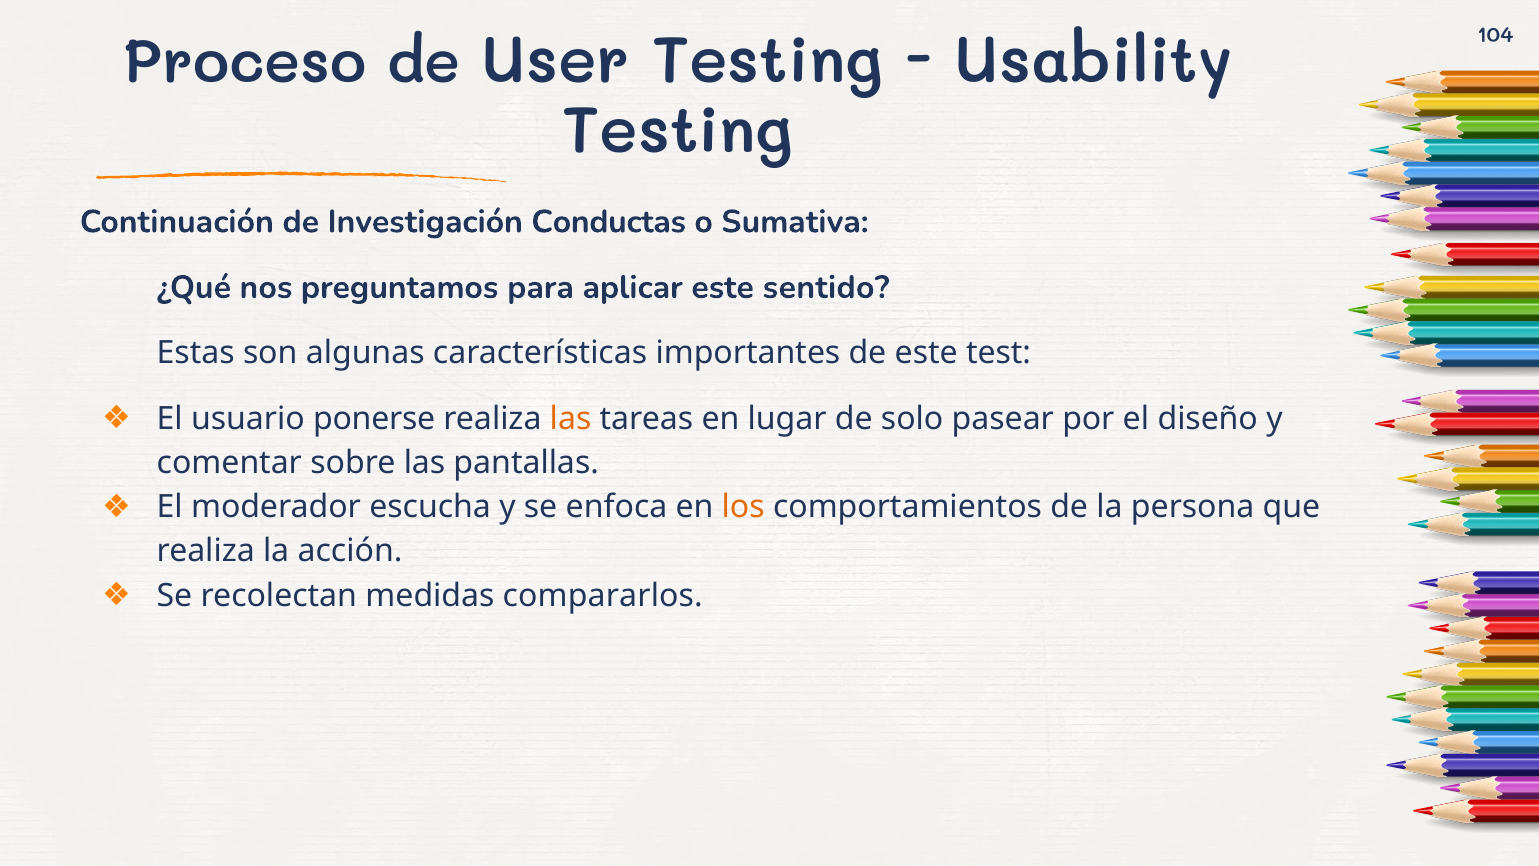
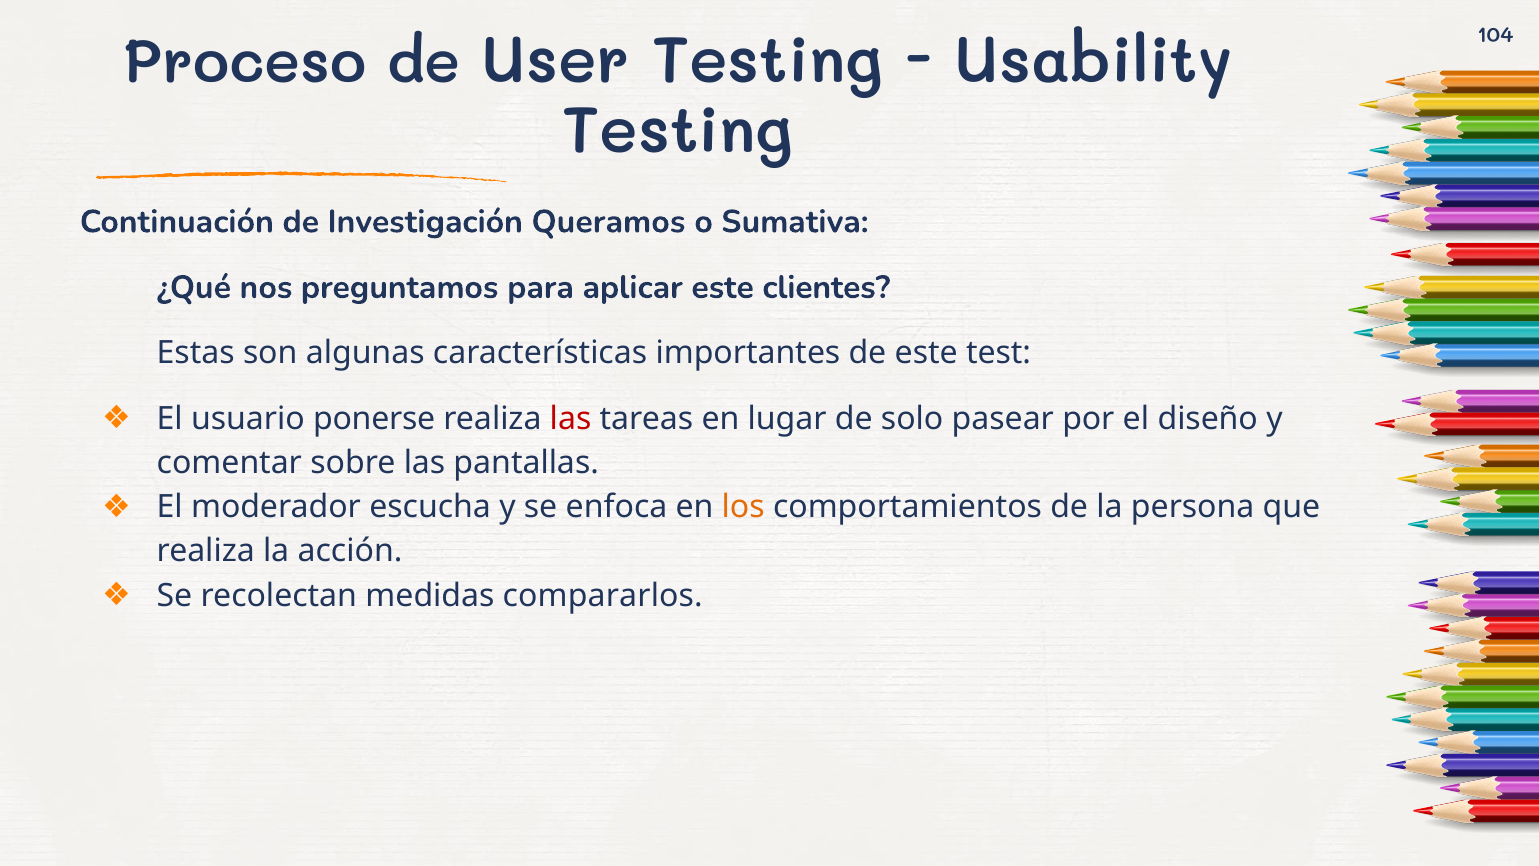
Conductas: Conductas -> Queramos
sentido: sentido -> clientes
las at (571, 418) colour: orange -> red
